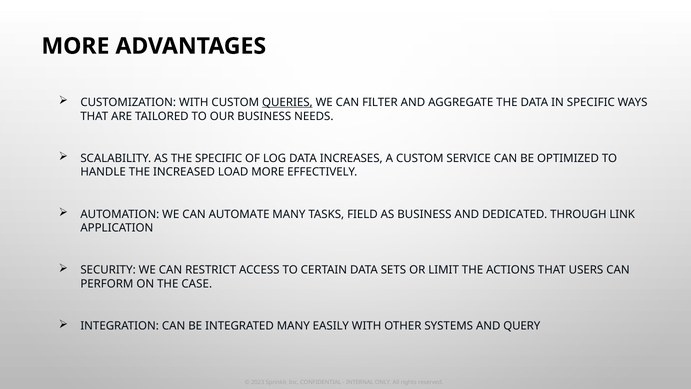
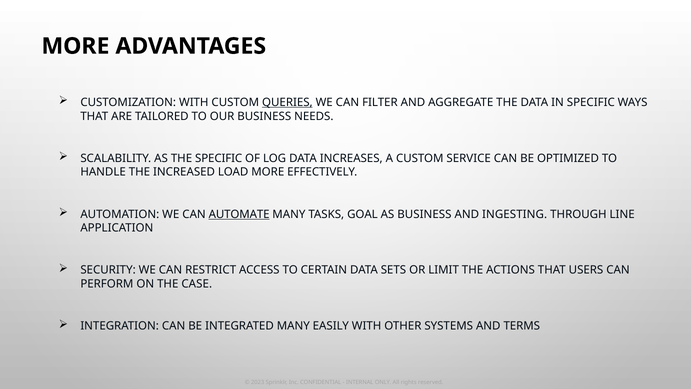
AUTOMATE underline: none -> present
FIELD: FIELD -> GOAL
DEDICATED: DEDICATED -> INGESTING
LINK: LINK -> LINE
QUERY: QUERY -> TERMS
